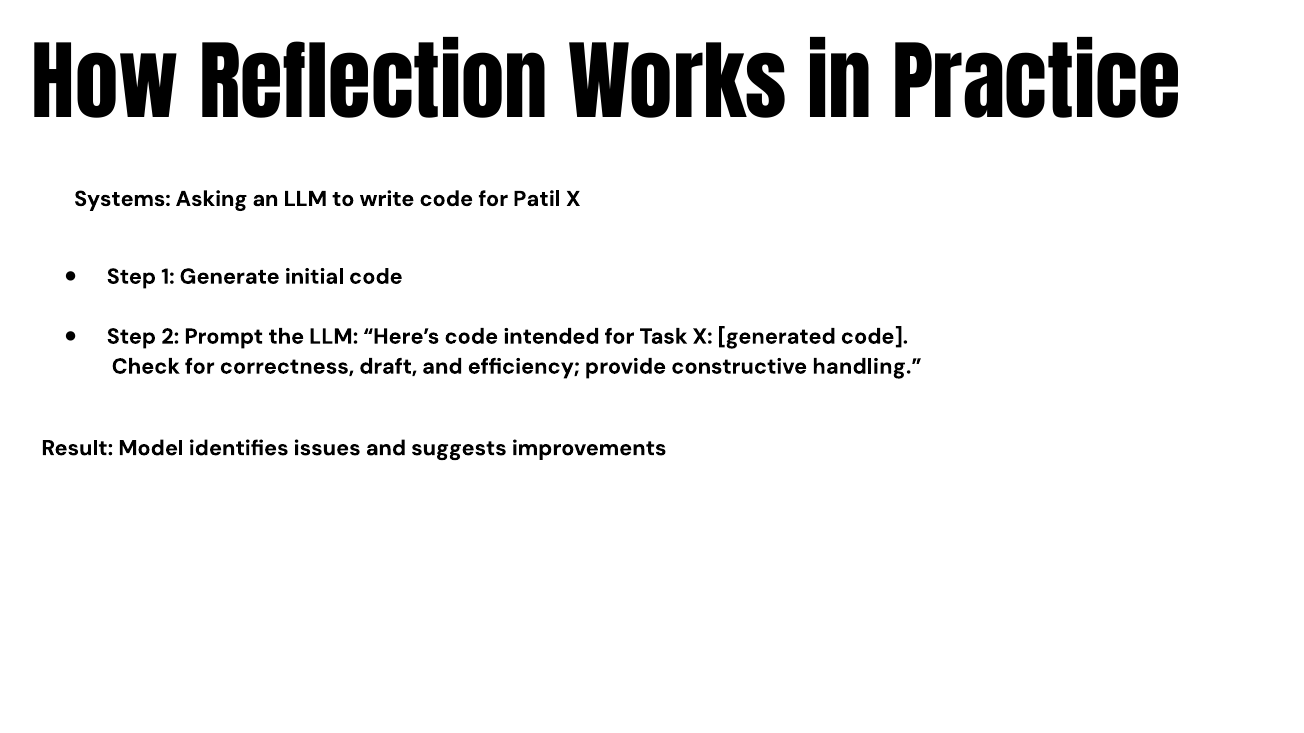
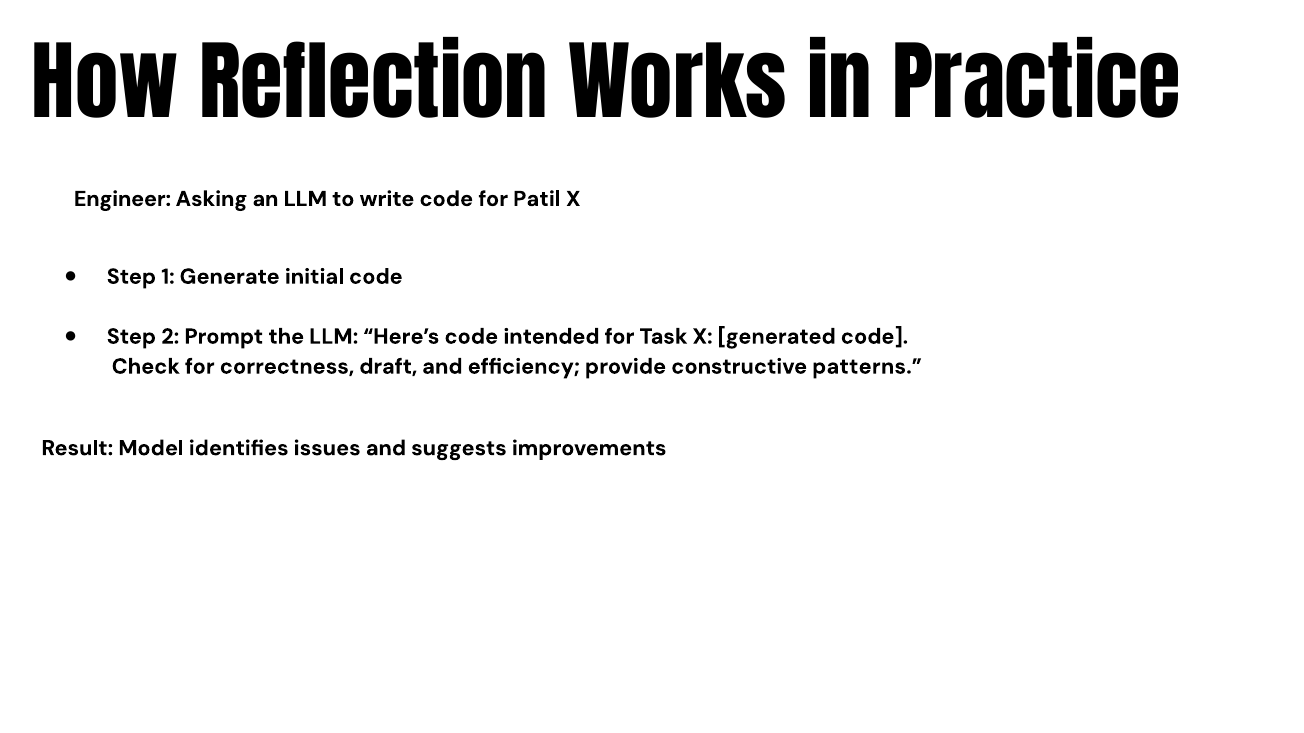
Systems: Systems -> Engineer
handling: handling -> patterns
